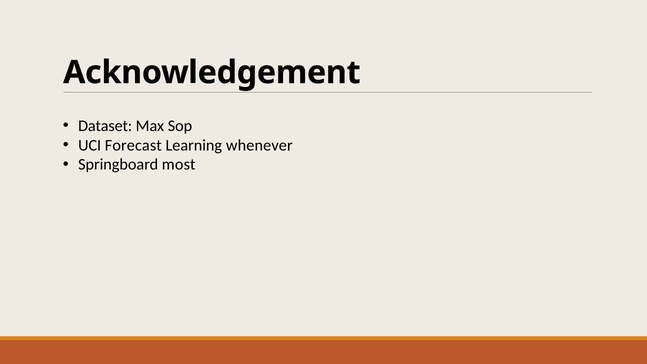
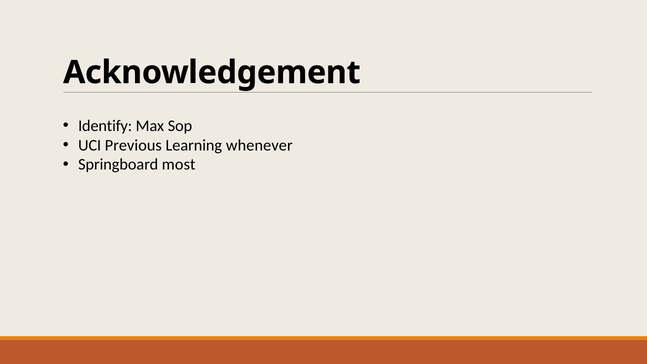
Dataset: Dataset -> Identify
Forecast: Forecast -> Previous
